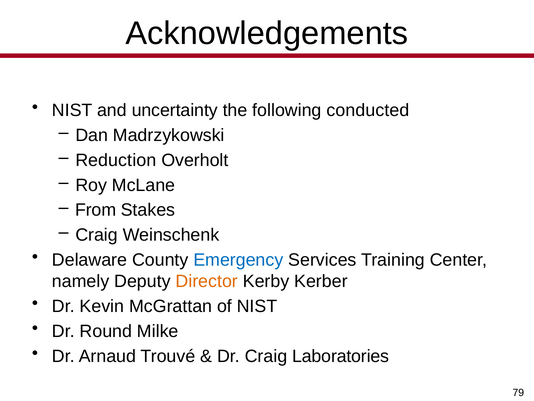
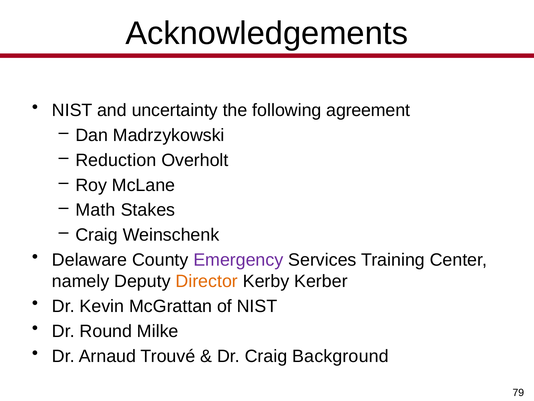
conducted: conducted -> agreement
From: From -> Math
Emergency colour: blue -> purple
Laboratories: Laboratories -> Background
